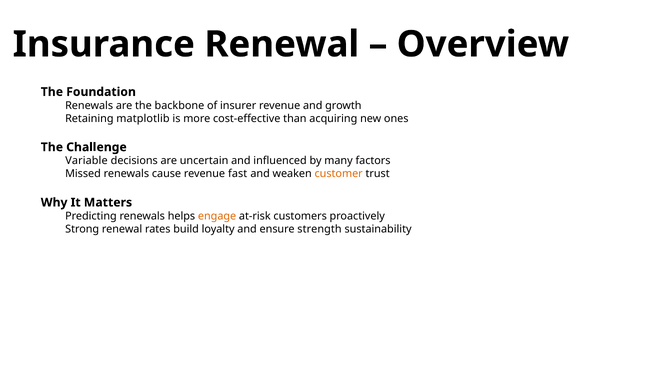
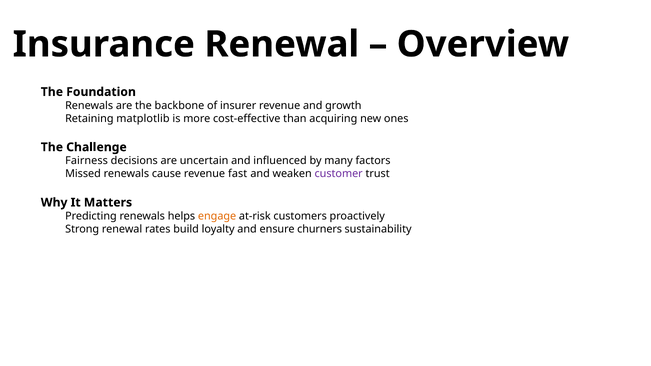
Variable: Variable -> Fairness
customer colour: orange -> purple
strength: strength -> churners
